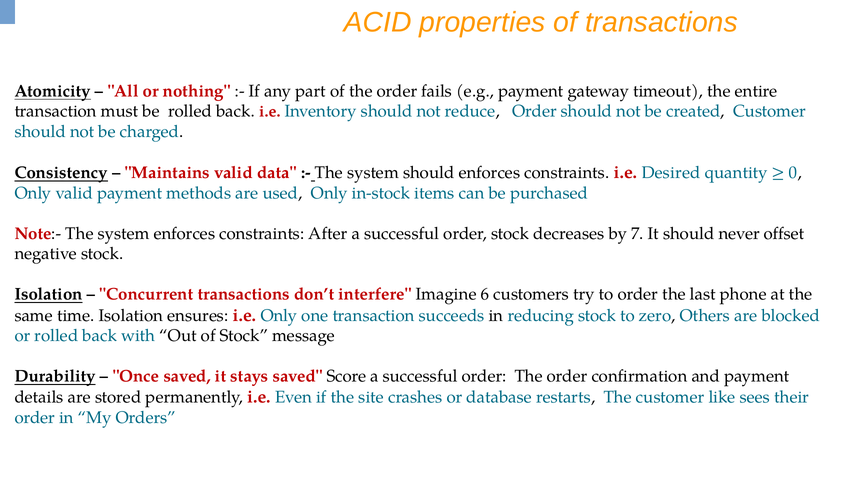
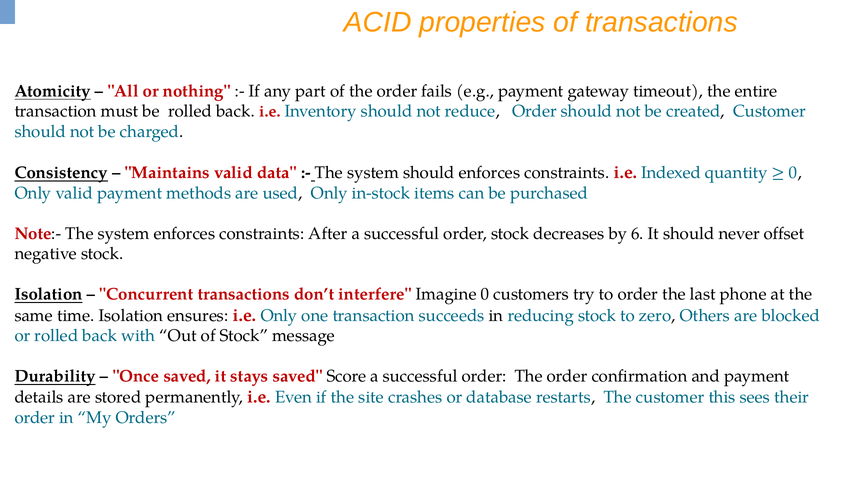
Desired: Desired -> Indexed
7: 7 -> 6
Imagine 6: 6 -> 0
like: like -> this
